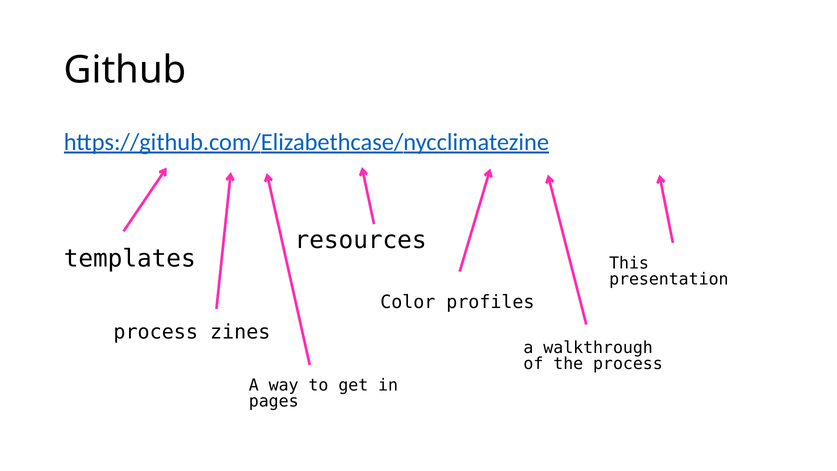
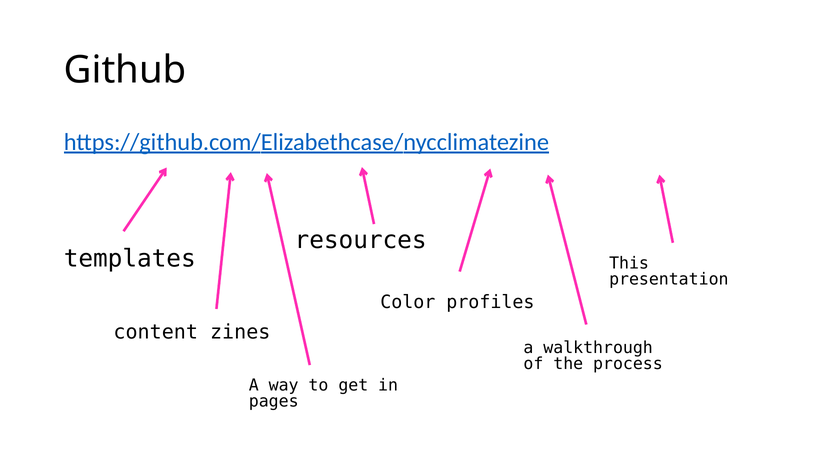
process at (156, 332): process -> content
